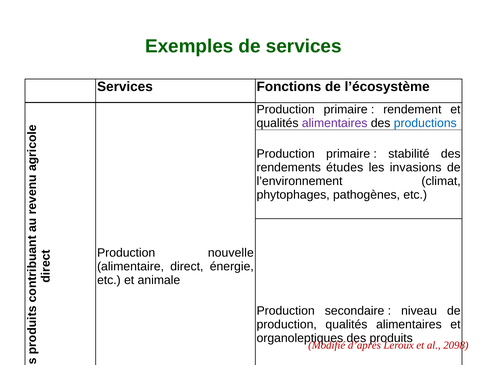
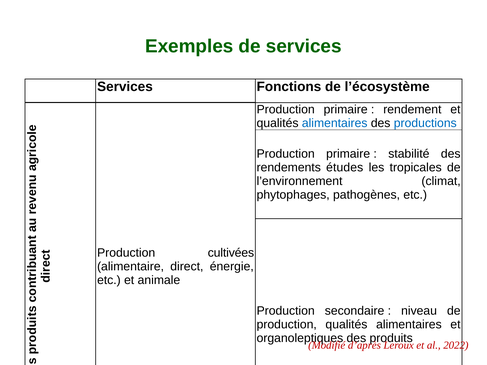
alimentaires at (335, 123) colour: purple -> blue
invasions: invasions -> tropicales
nouvelle: nouvelle -> cultivées
2098: 2098 -> 2022
